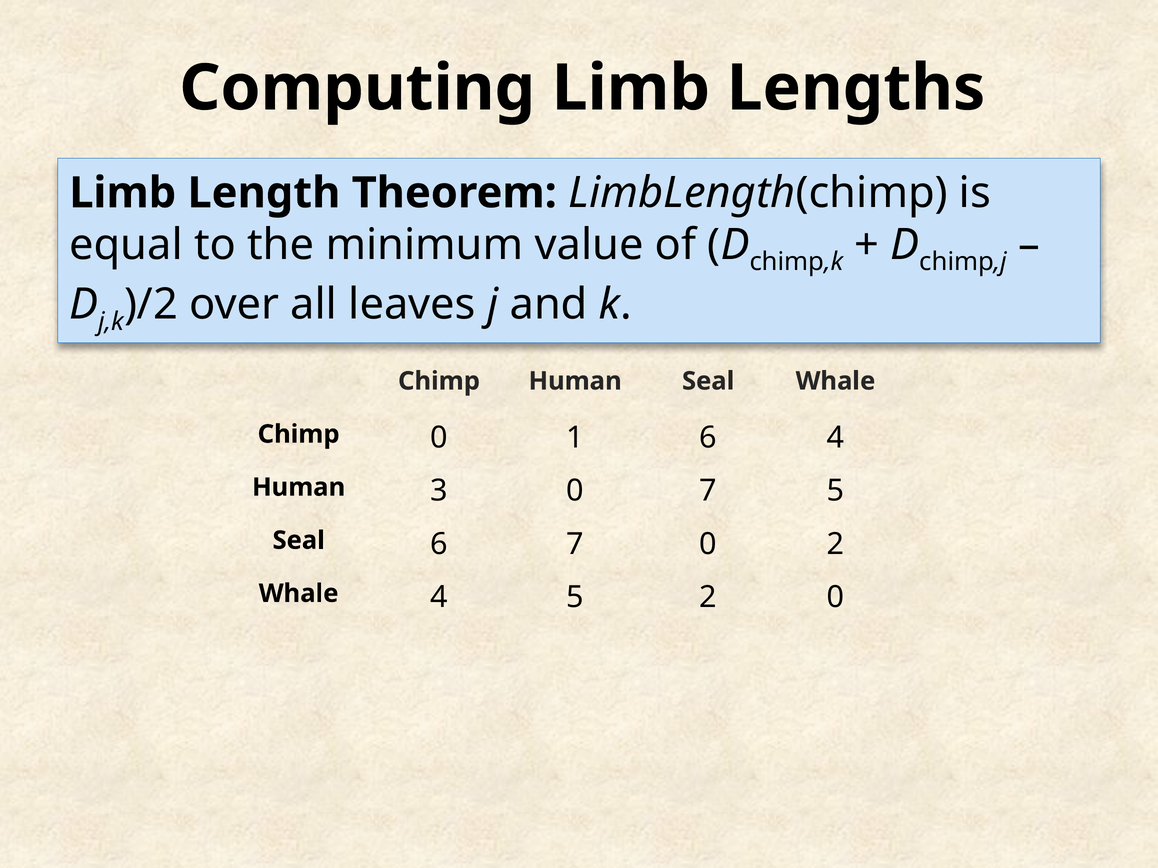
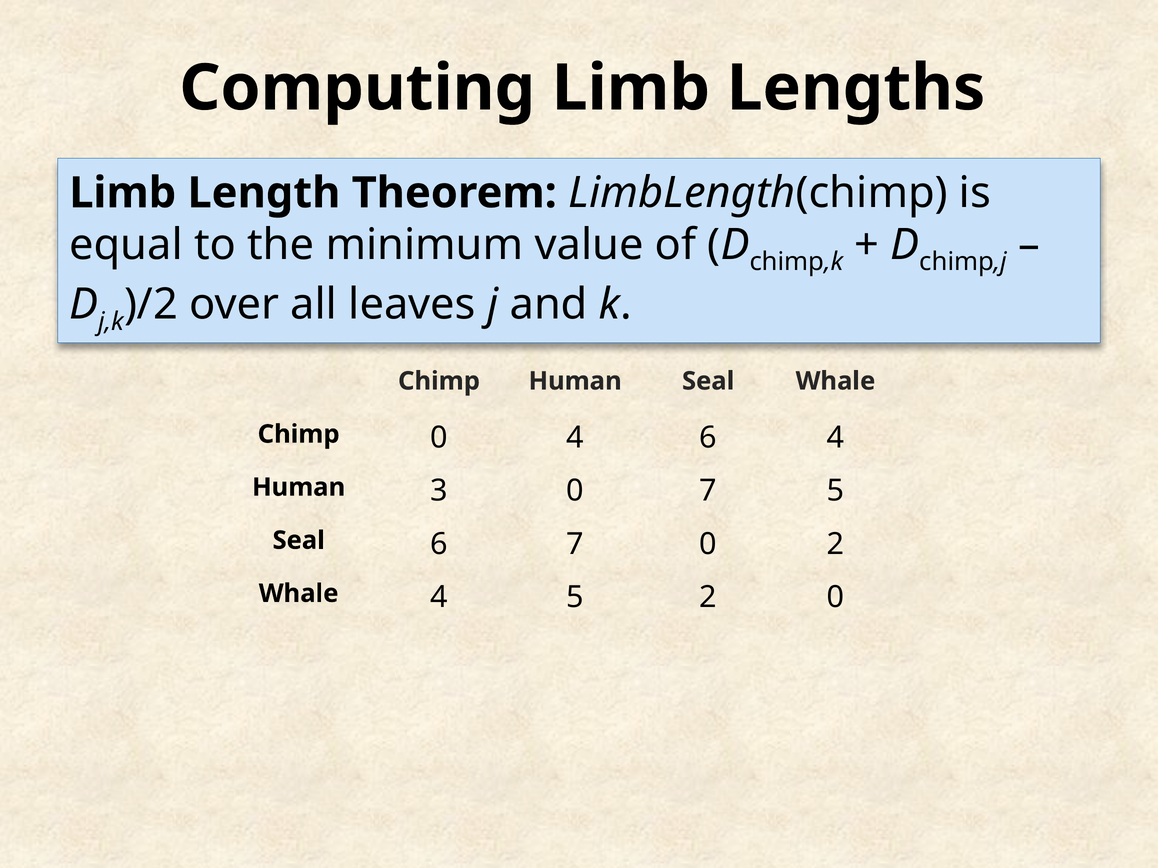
0 1: 1 -> 4
